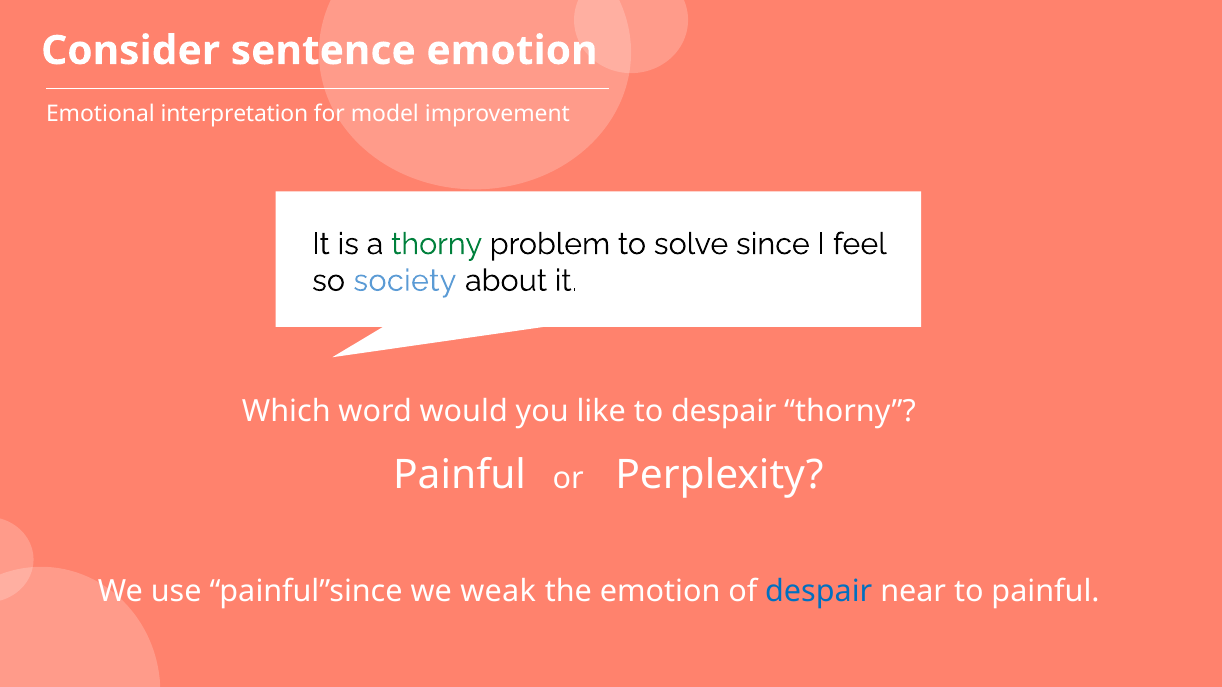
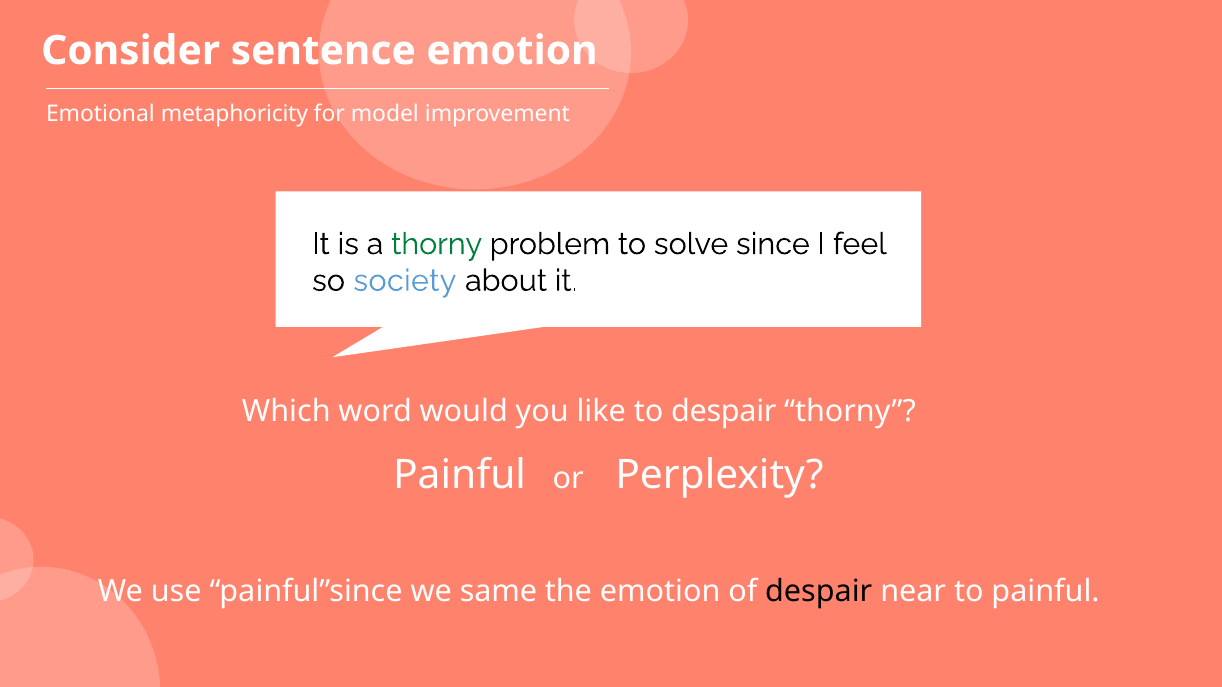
interpretation: interpretation -> metaphoricity
weak: weak -> same
despair at (819, 592) colour: blue -> black
